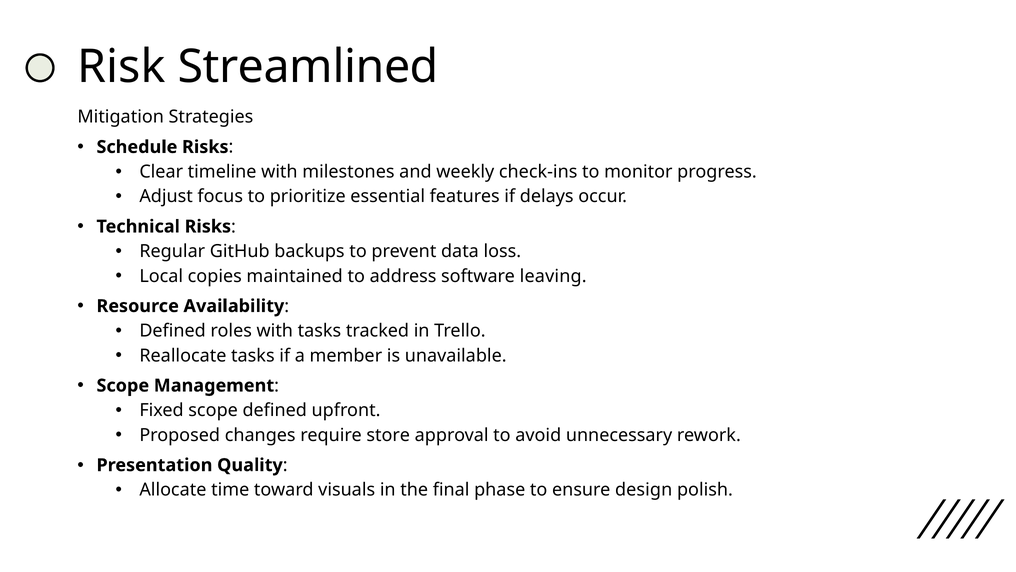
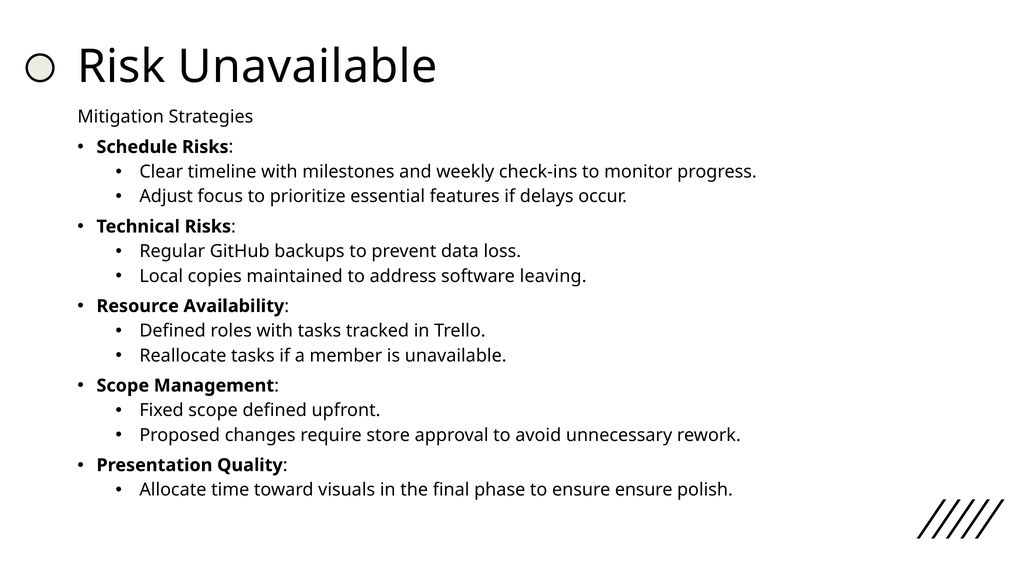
Risk Streamlined: Streamlined -> Unavailable
ensure design: design -> ensure
